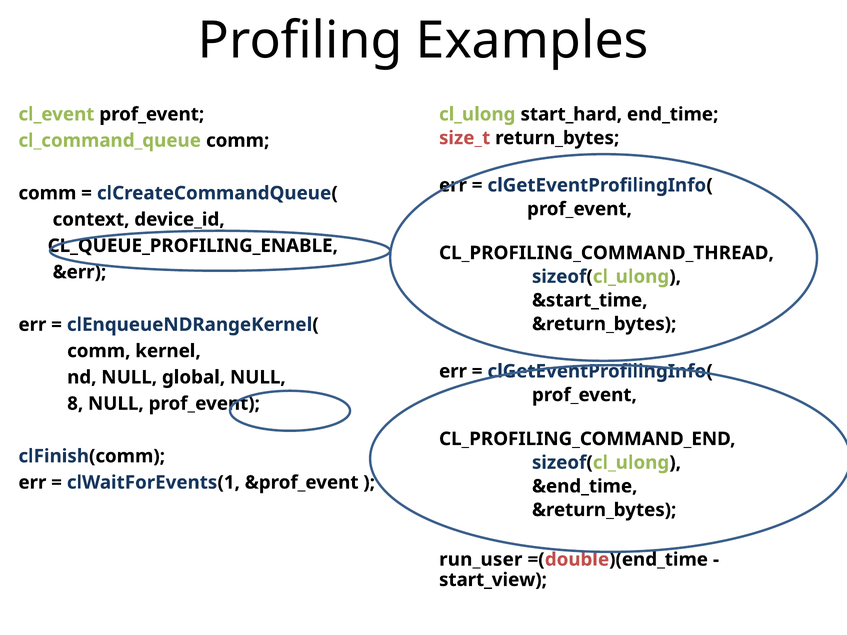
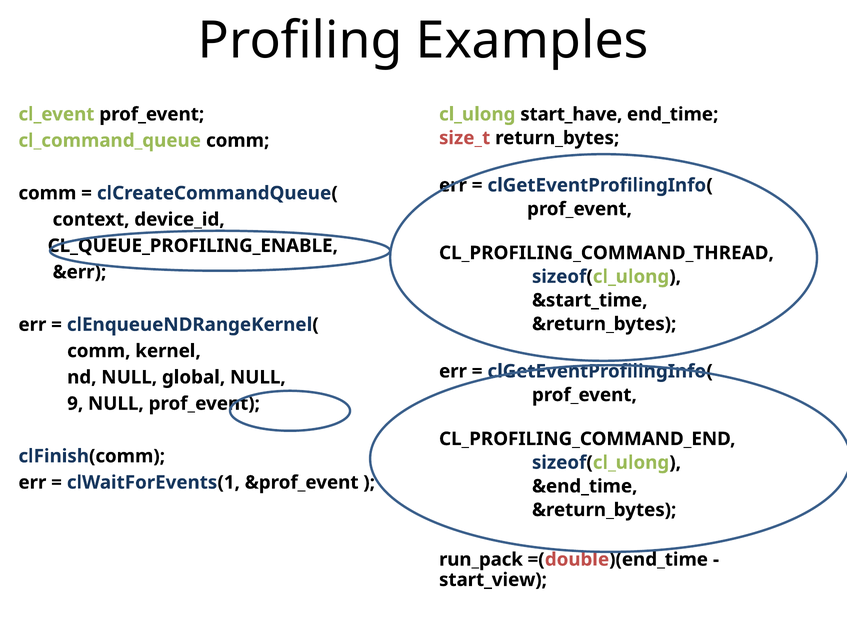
start_hard: start_hard -> start_have
8: 8 -> 9
run_user: run_user -> run_pack
